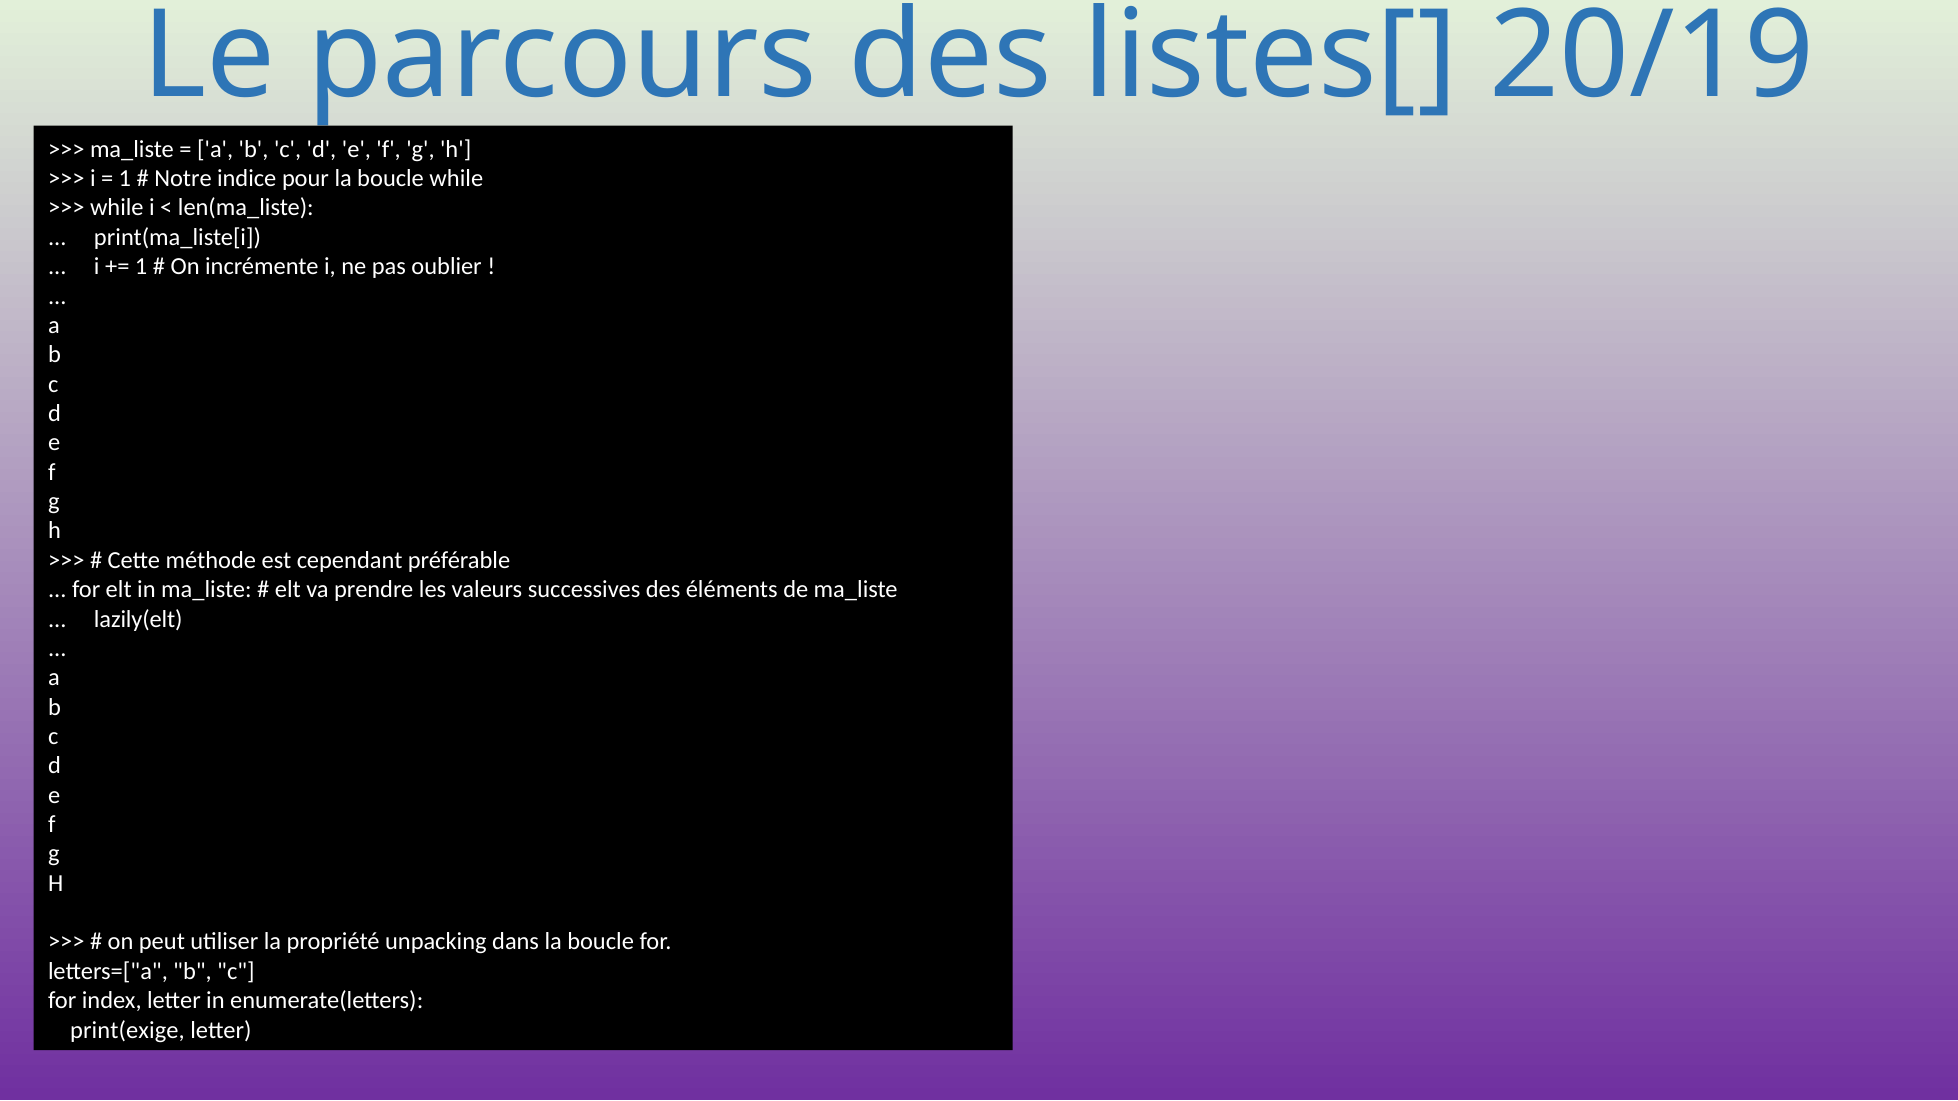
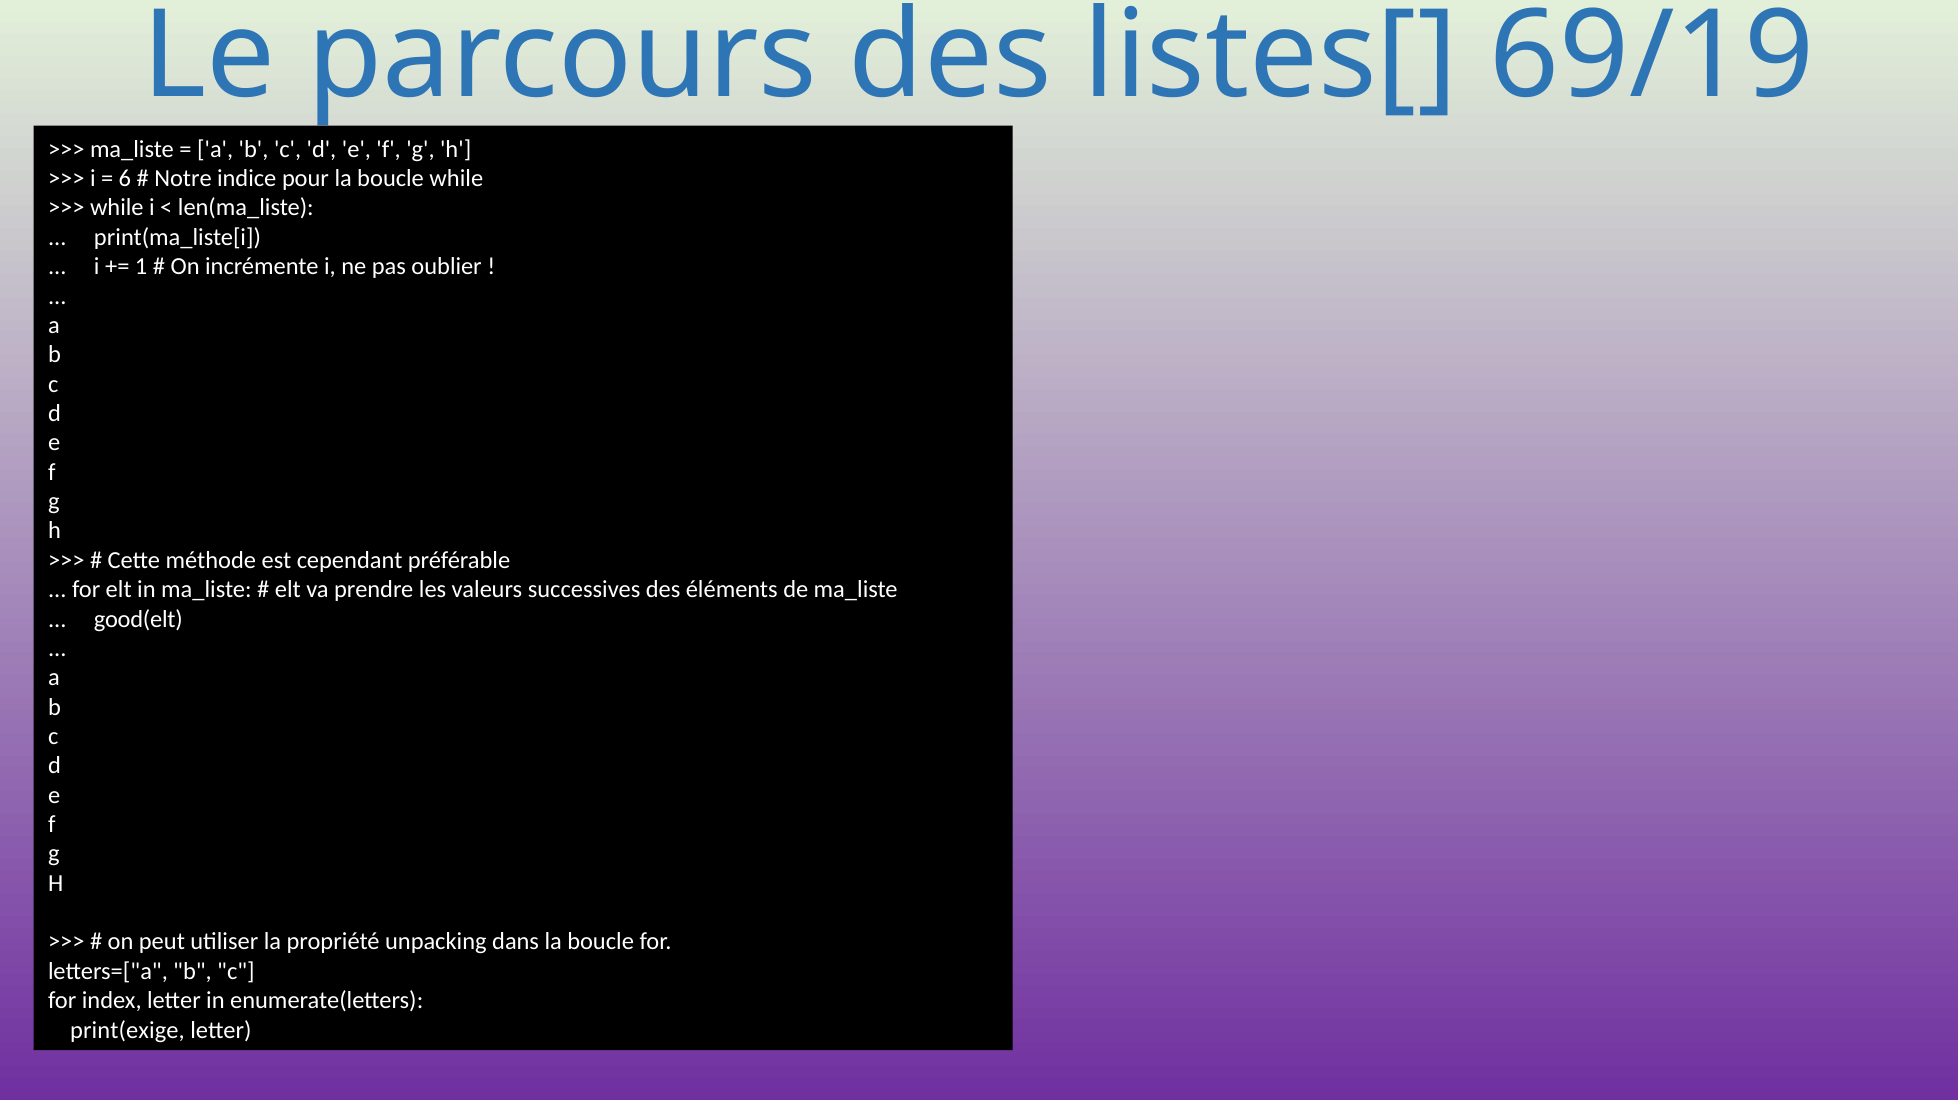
20/19: 20/19 -> 69/19
1 at (125, 179): 1 -> 6
lazily(elt: lazily(elt -> good(elt
